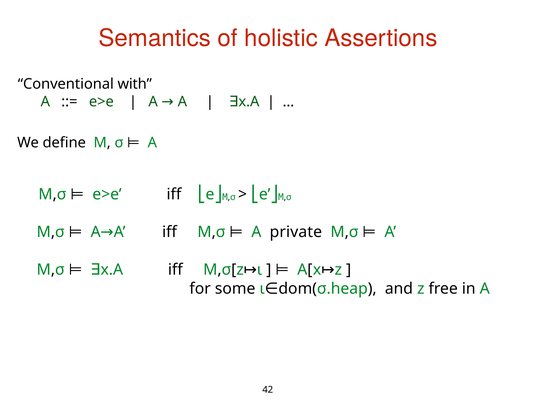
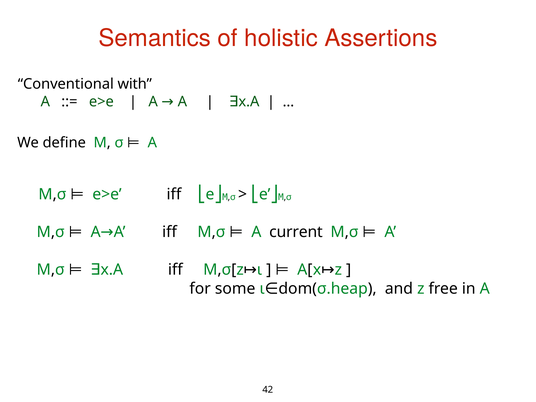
private: private -> current
